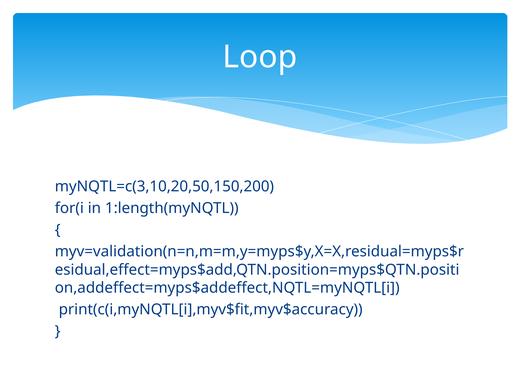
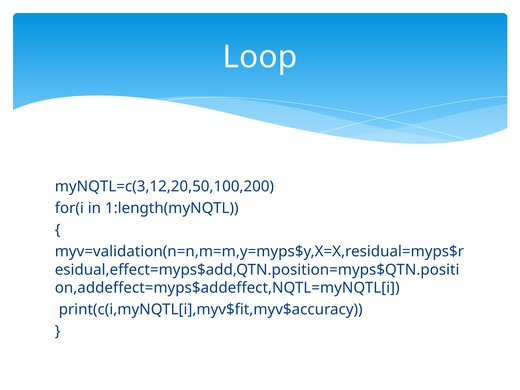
myNQTL=c(3,10,20,50,150,200: myNQTL=c(3,10,20,50,150,200 -> myNQTL=c(3,12,20,50,100,200
